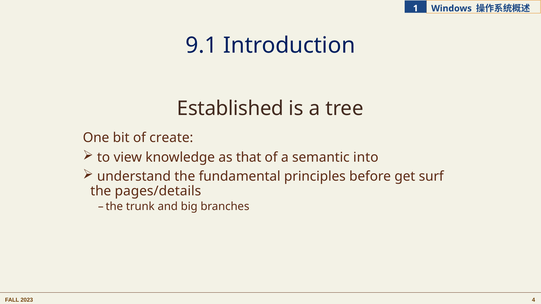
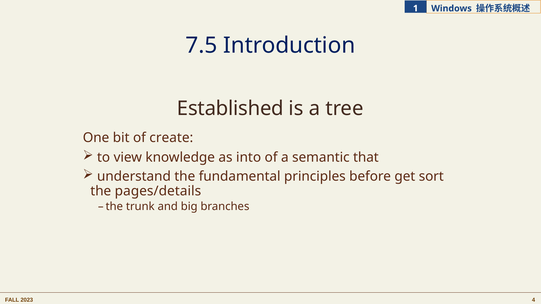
9.1: 9.1 -> 7.5
that: that -> into
into: into -> that
surf: surf -> sort
